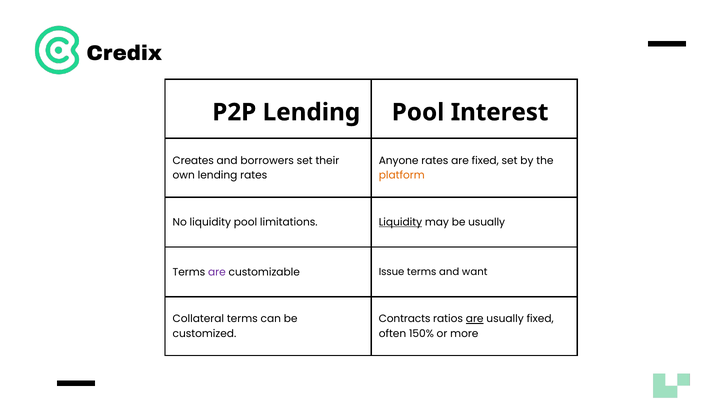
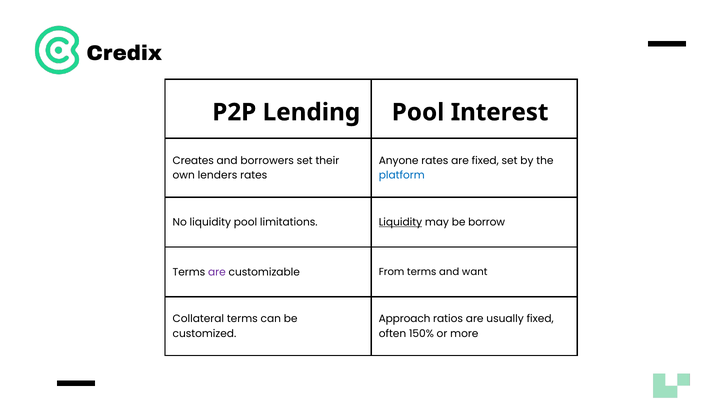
own lending: lending -> lenders
platform colour: orange -> blue
be usually: usually -> borrow
Issue: Issue -> From
Contracts: Contracts -> Approach
are at (475, 319) underline: present -> none
